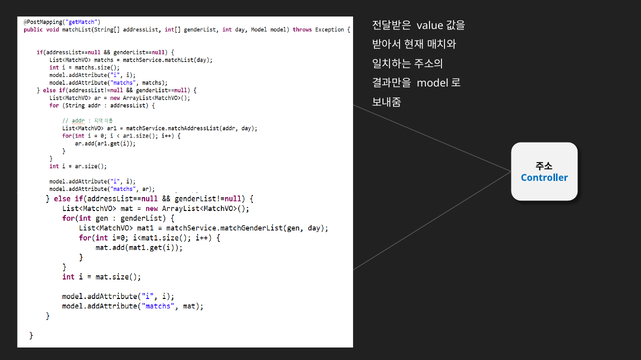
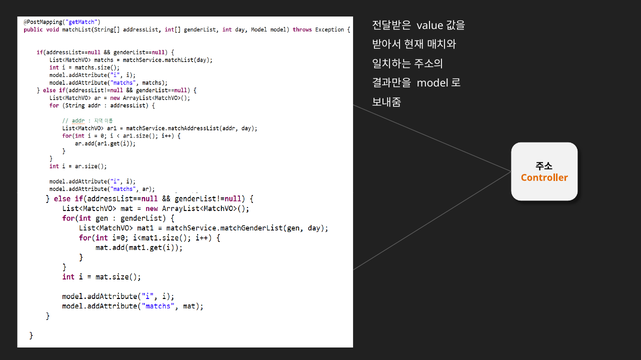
Controller colour: blue -> orange
